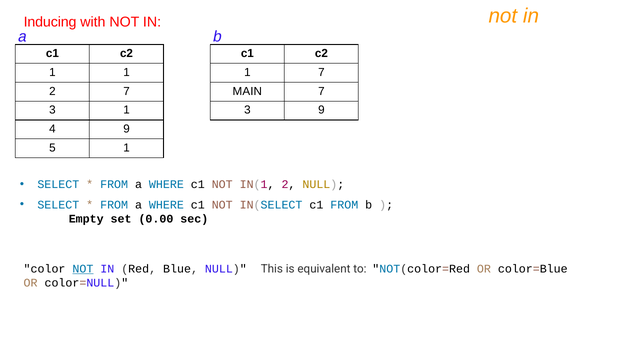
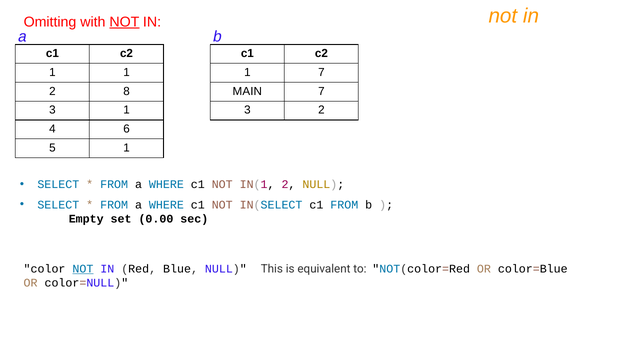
Inducing: Inducing -> Omitting
NOT at (124, 22) underline: none -> present
2 7: 7 -> 8
3 9: 9 -> 2
4 9: 9 -> 6
